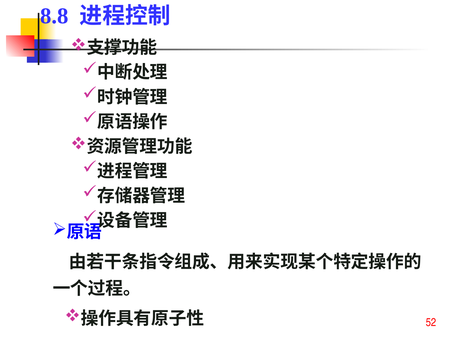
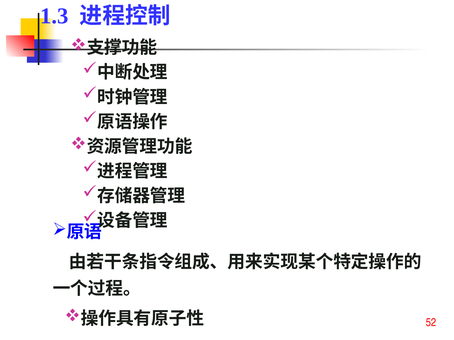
8.8: 8.8 -> 1.3
